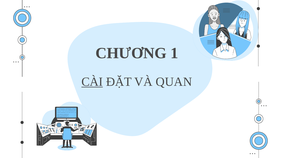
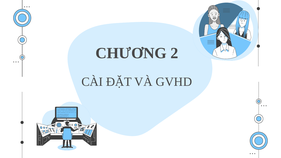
1: 1 -> 2
CÀI underline: present -> none
QUAN: QUAN -> GVHD
